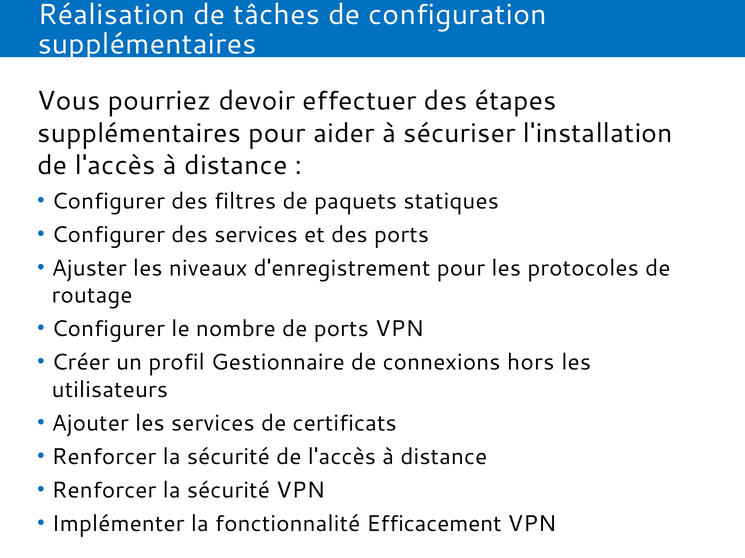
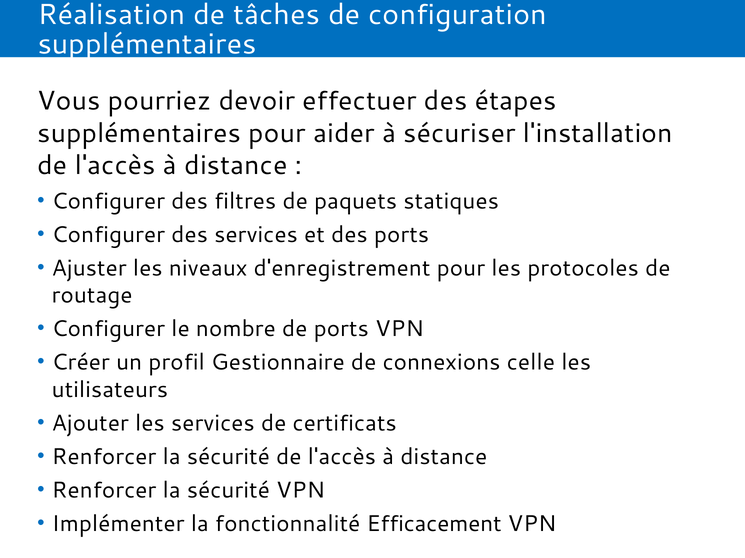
hors: hors -> celle
